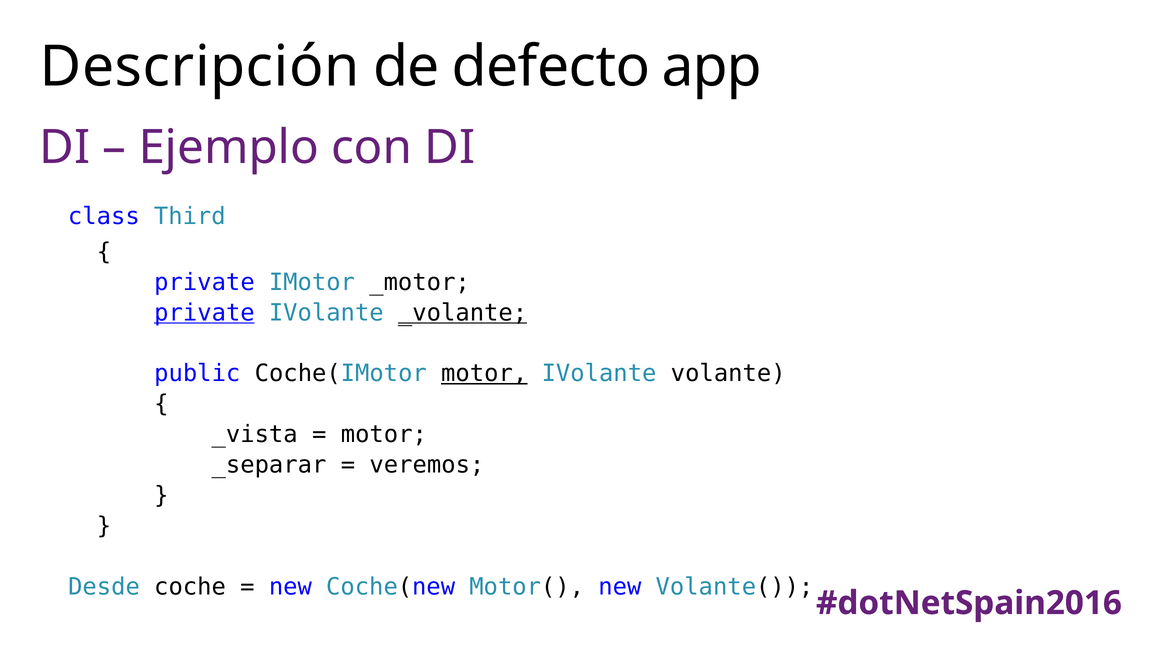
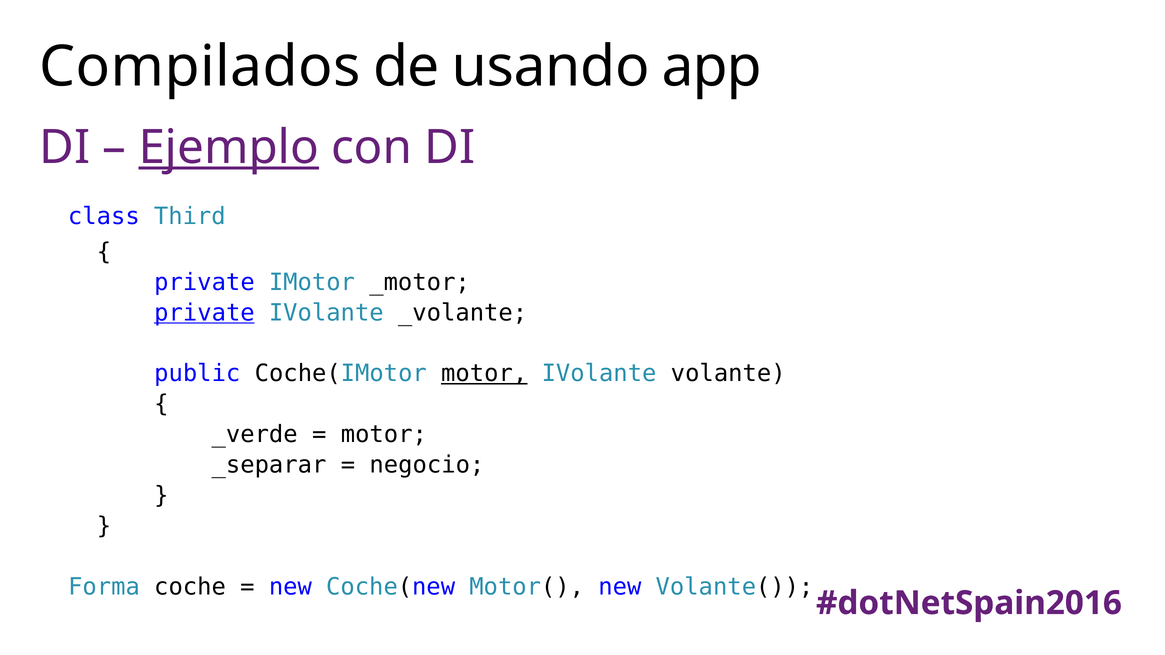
Descripción: Descripción -> Compilados
defecto: defecto -> usando
Ejemplo underline: none -> present
_volante underline: present -> none
_vista: _vista -> _verde
veremos: veremos -> negocio
Desde: Desde -> Forma
